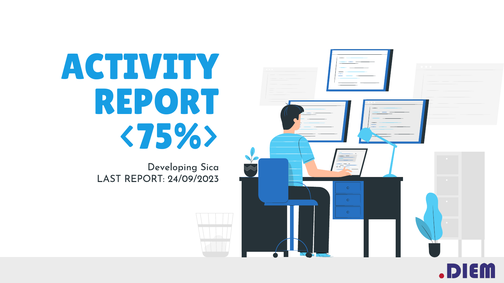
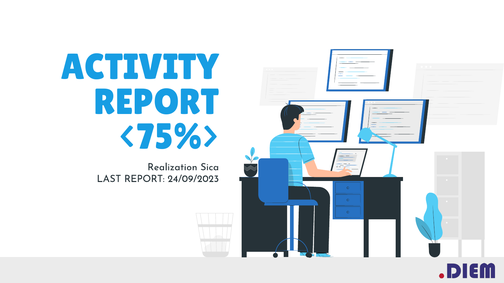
Developing: Developing -> Realization
